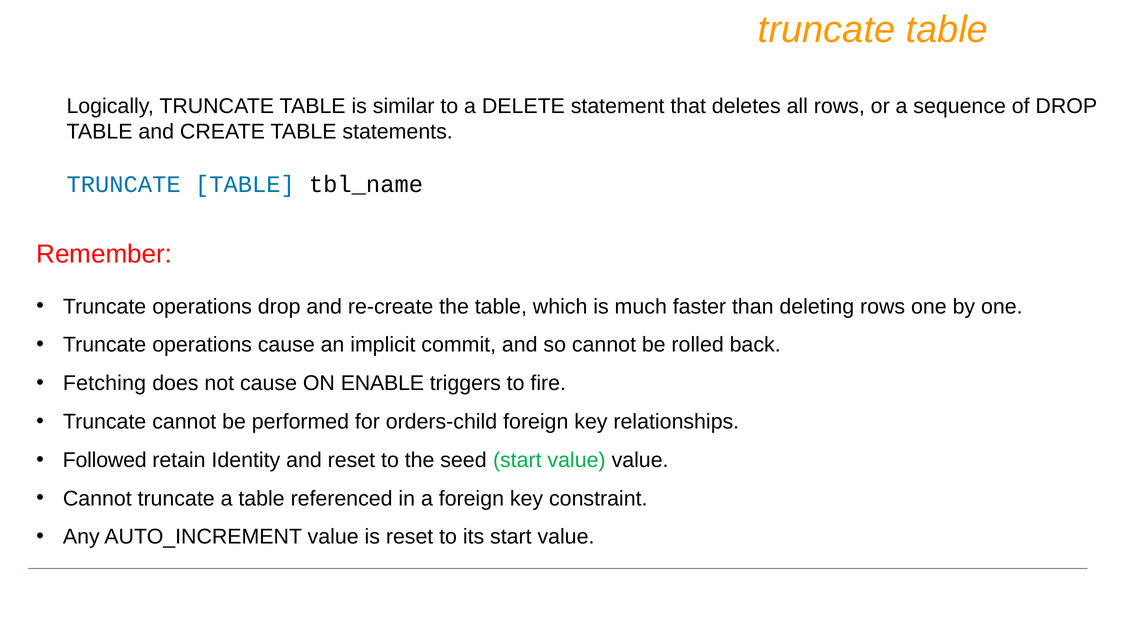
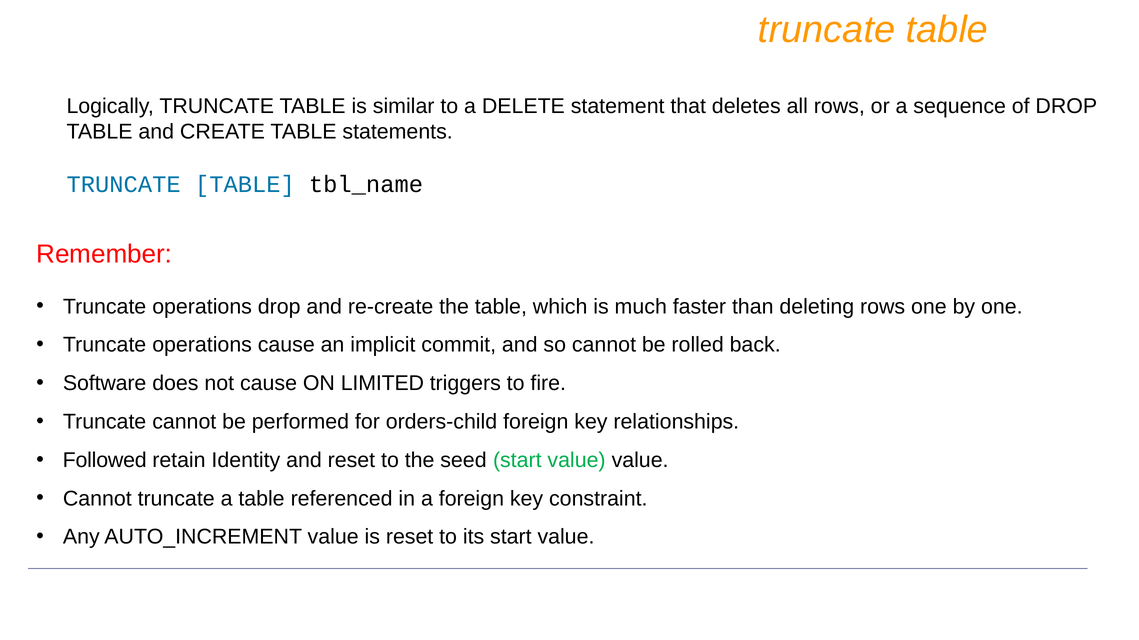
Fetching: Fetching -> Software
ENABLE: ENABLE -> LIMITED
